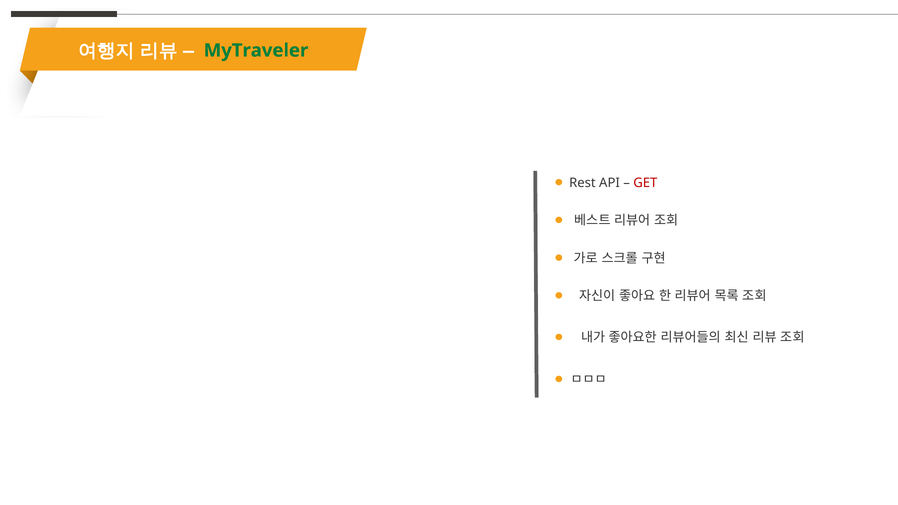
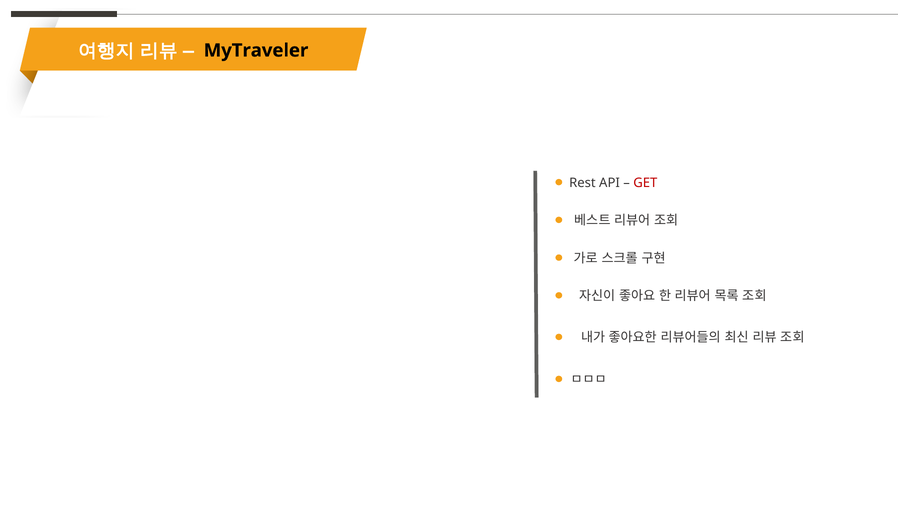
MyTraveler colour: green -> black
